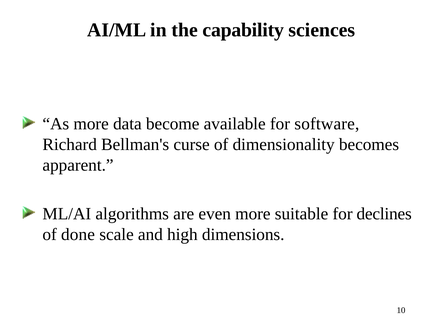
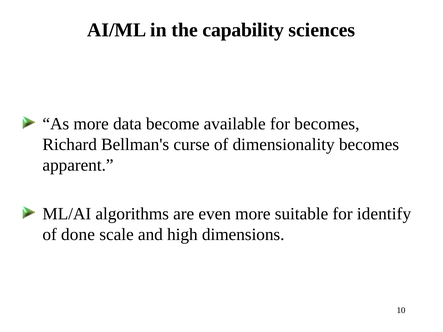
for software: software -> becomes
declines: declines -> identify
